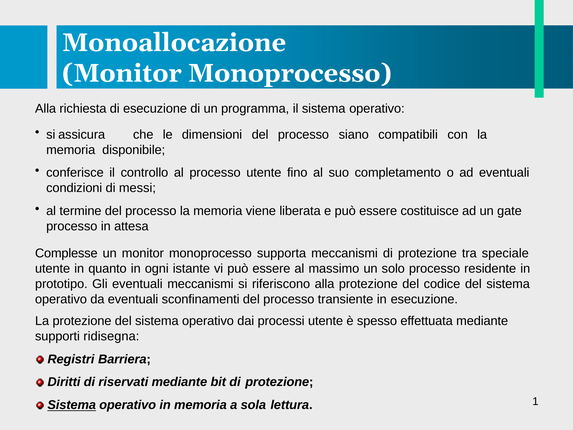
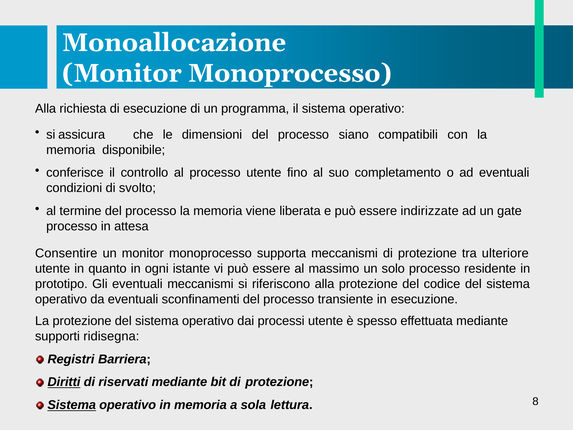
messi: messi -> svolto
costituisce: costituisce -> indirizzate
Complesse: Complesse -> Consentire
speciale: speciale -> ulteriore
Diritti underline: none -> present
1: 1 -> 8
